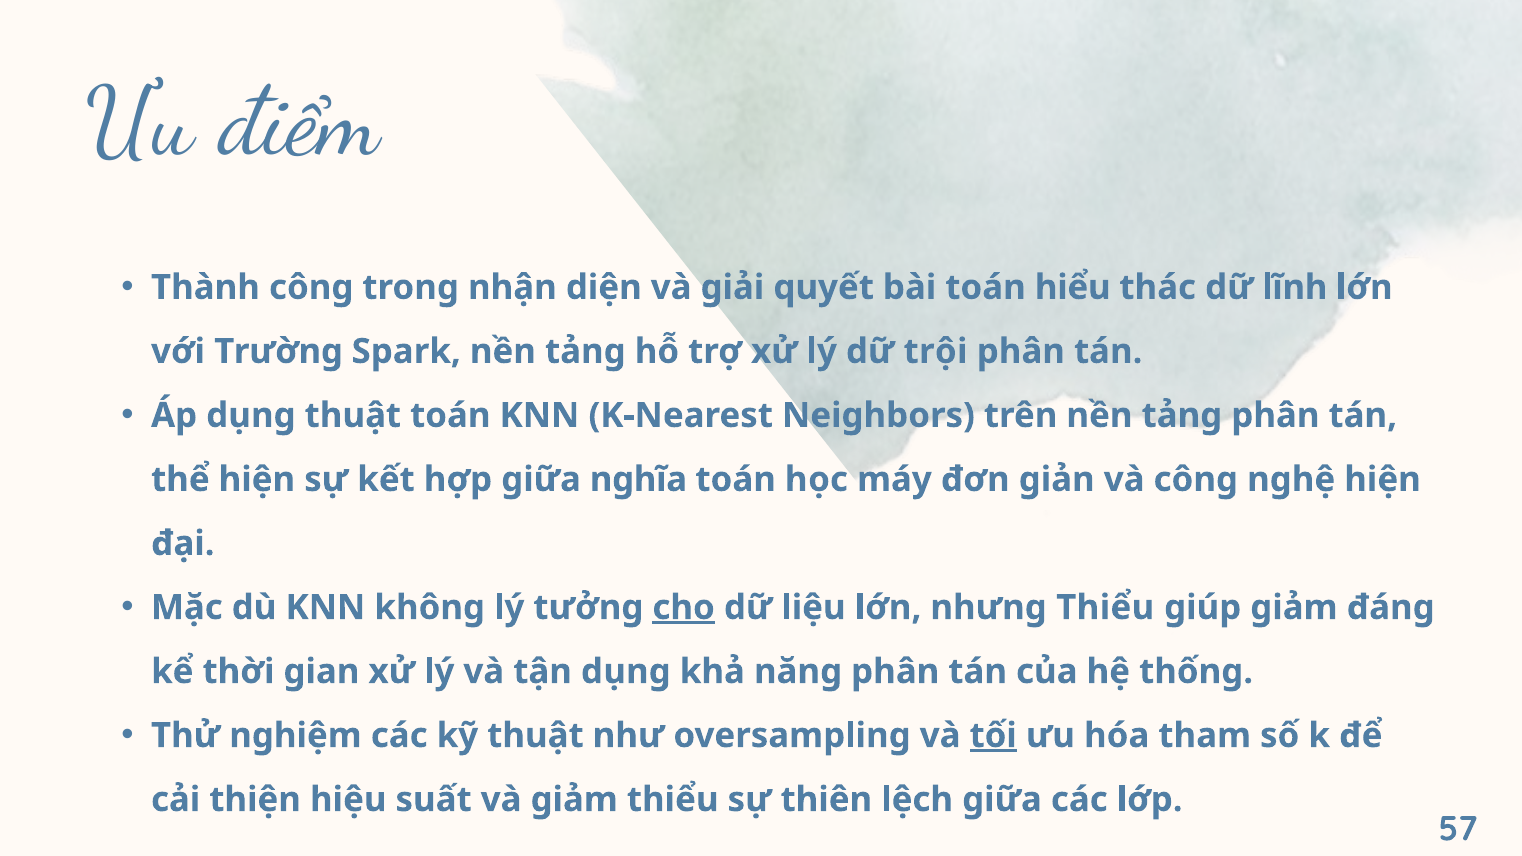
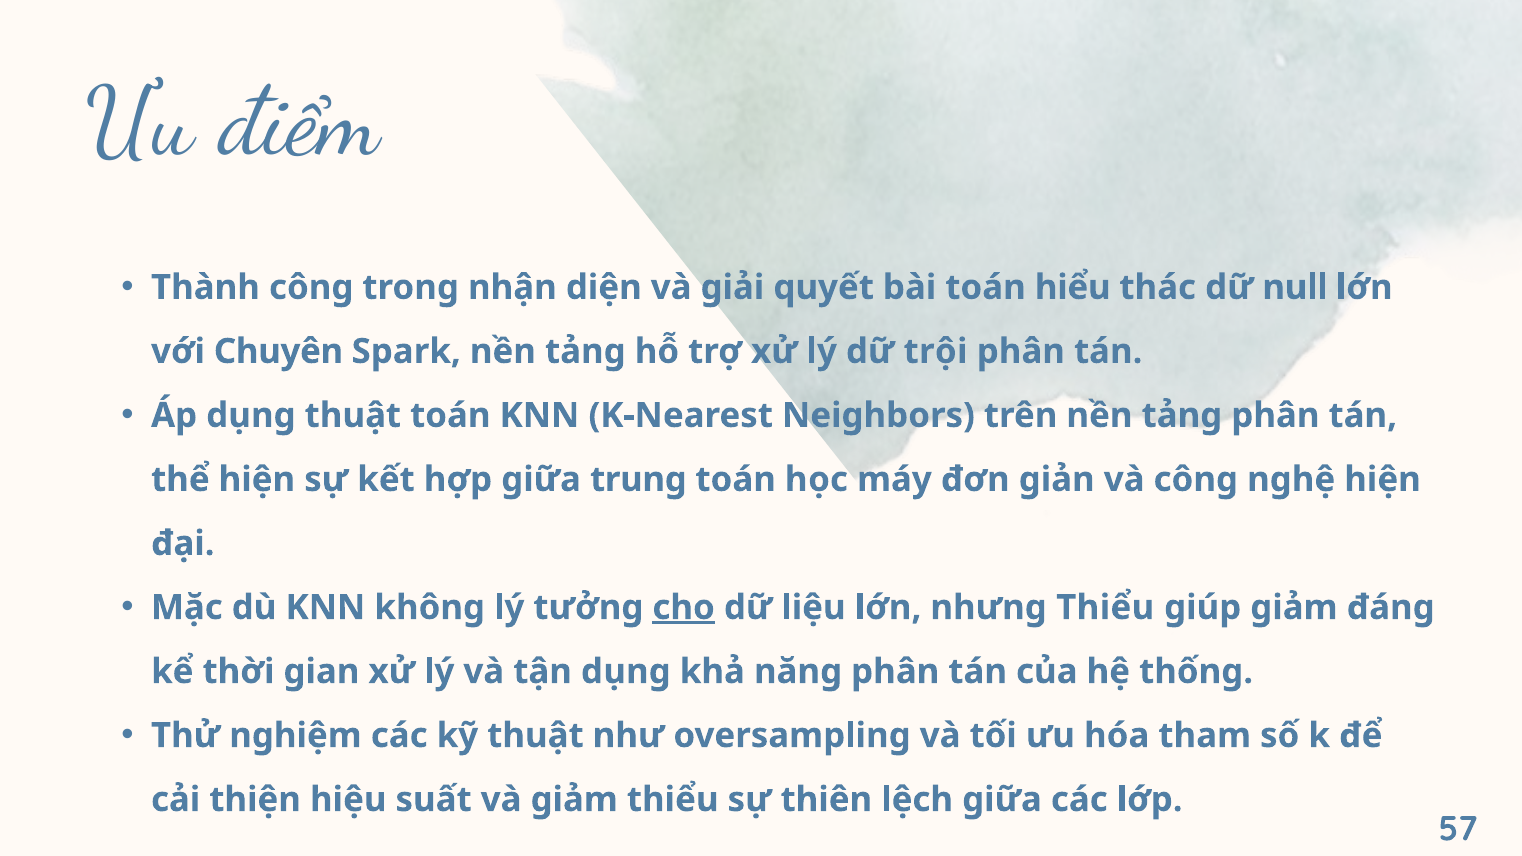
lĩnh: lĩnh -> null
Trường: Trường -> Chuyên
nghĩa: nghĩa -> trung
tối underline: present -> none
